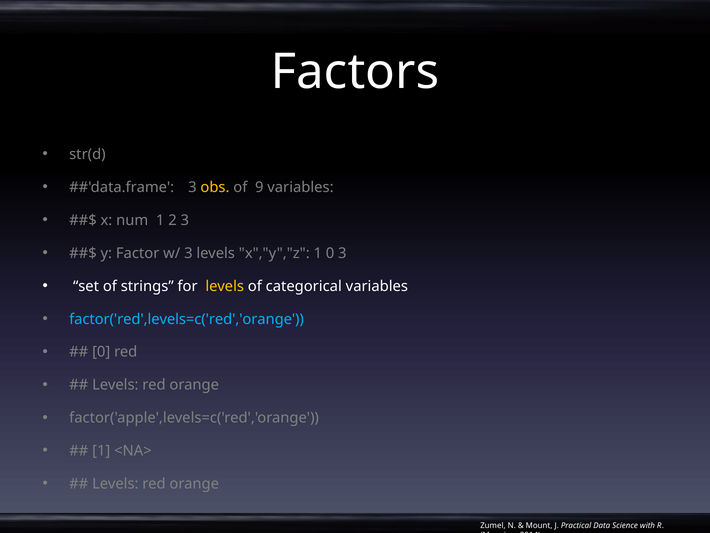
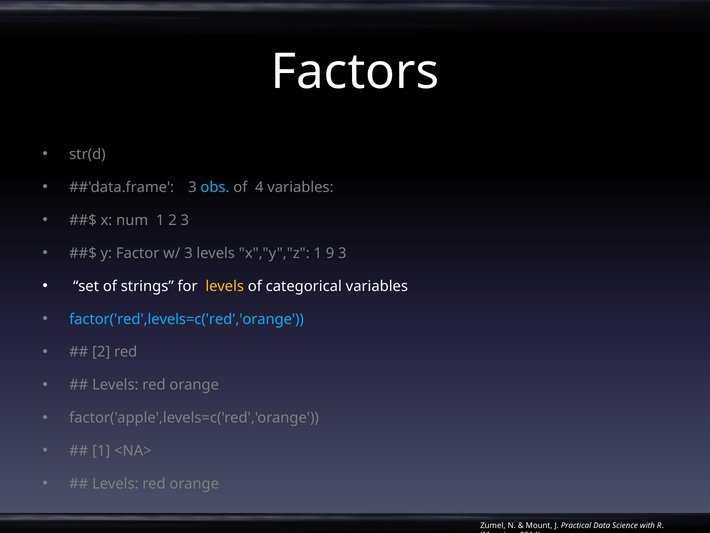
obs colour: yellow -> light blue
9: 9 -> 4
1 0: 0 -> 9
0 at (101, 352): 0 -> 2
